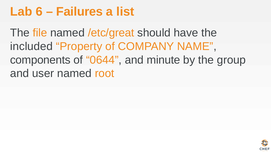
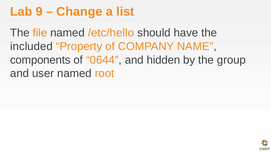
6: 6 -> 9
Failures: Failures -> Change
/etc/great: /etc/great -> /etc/hello
minute: minute -> hidden
